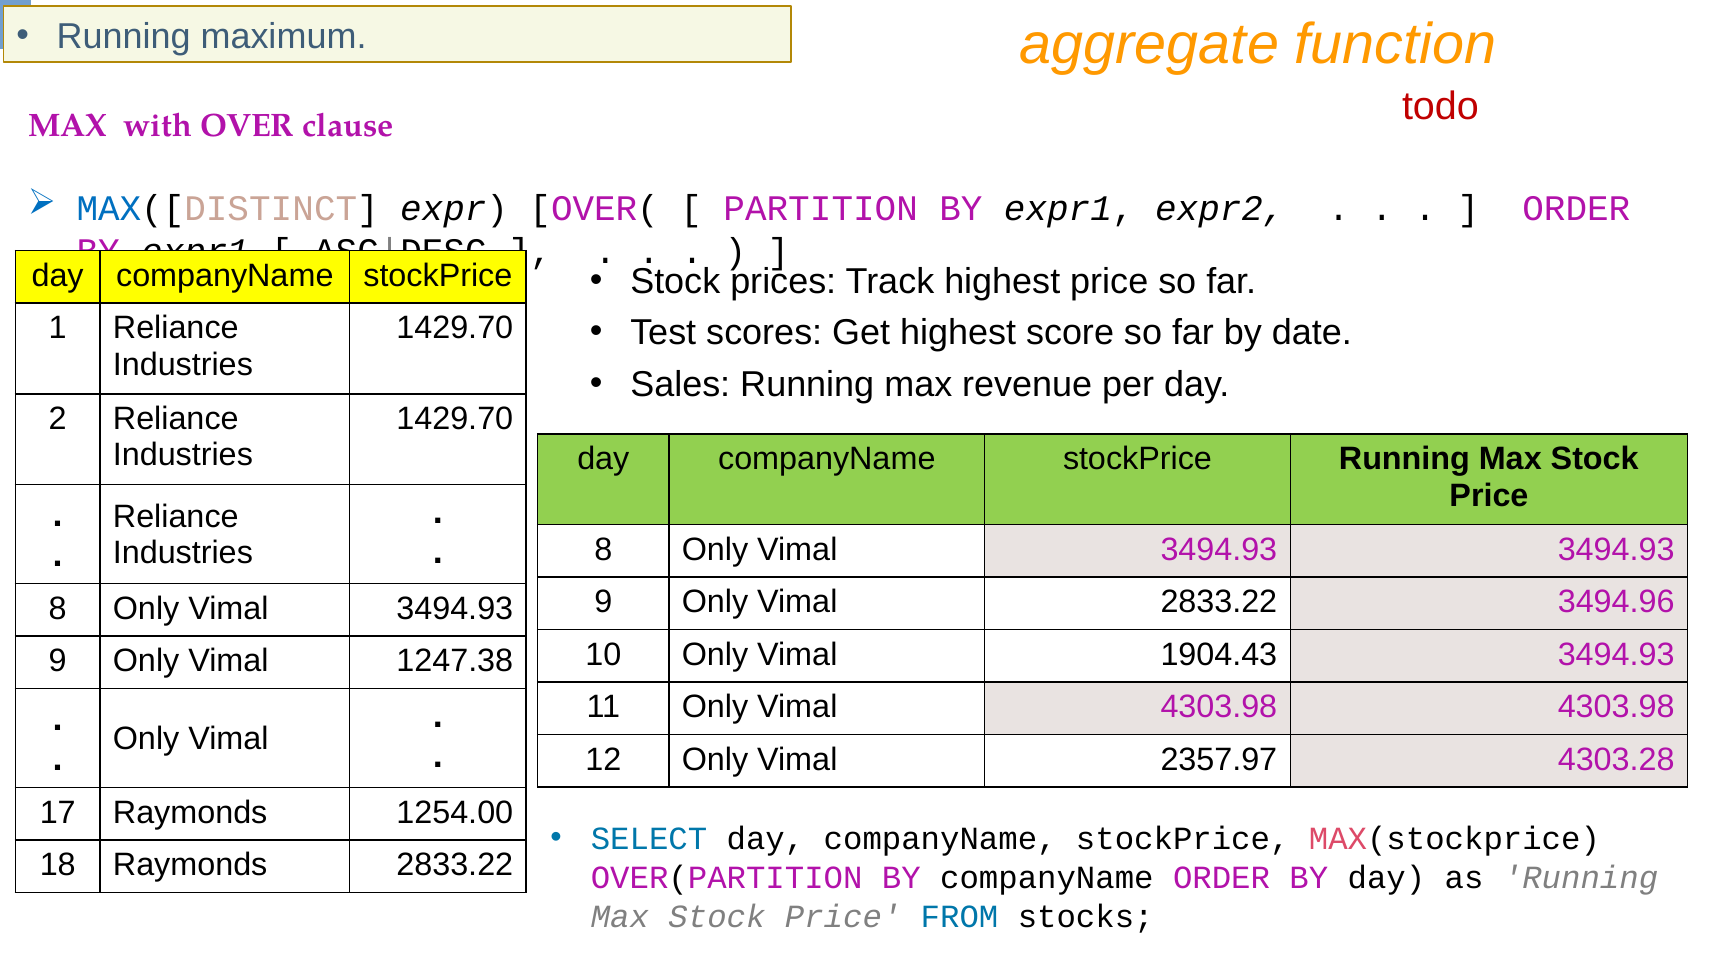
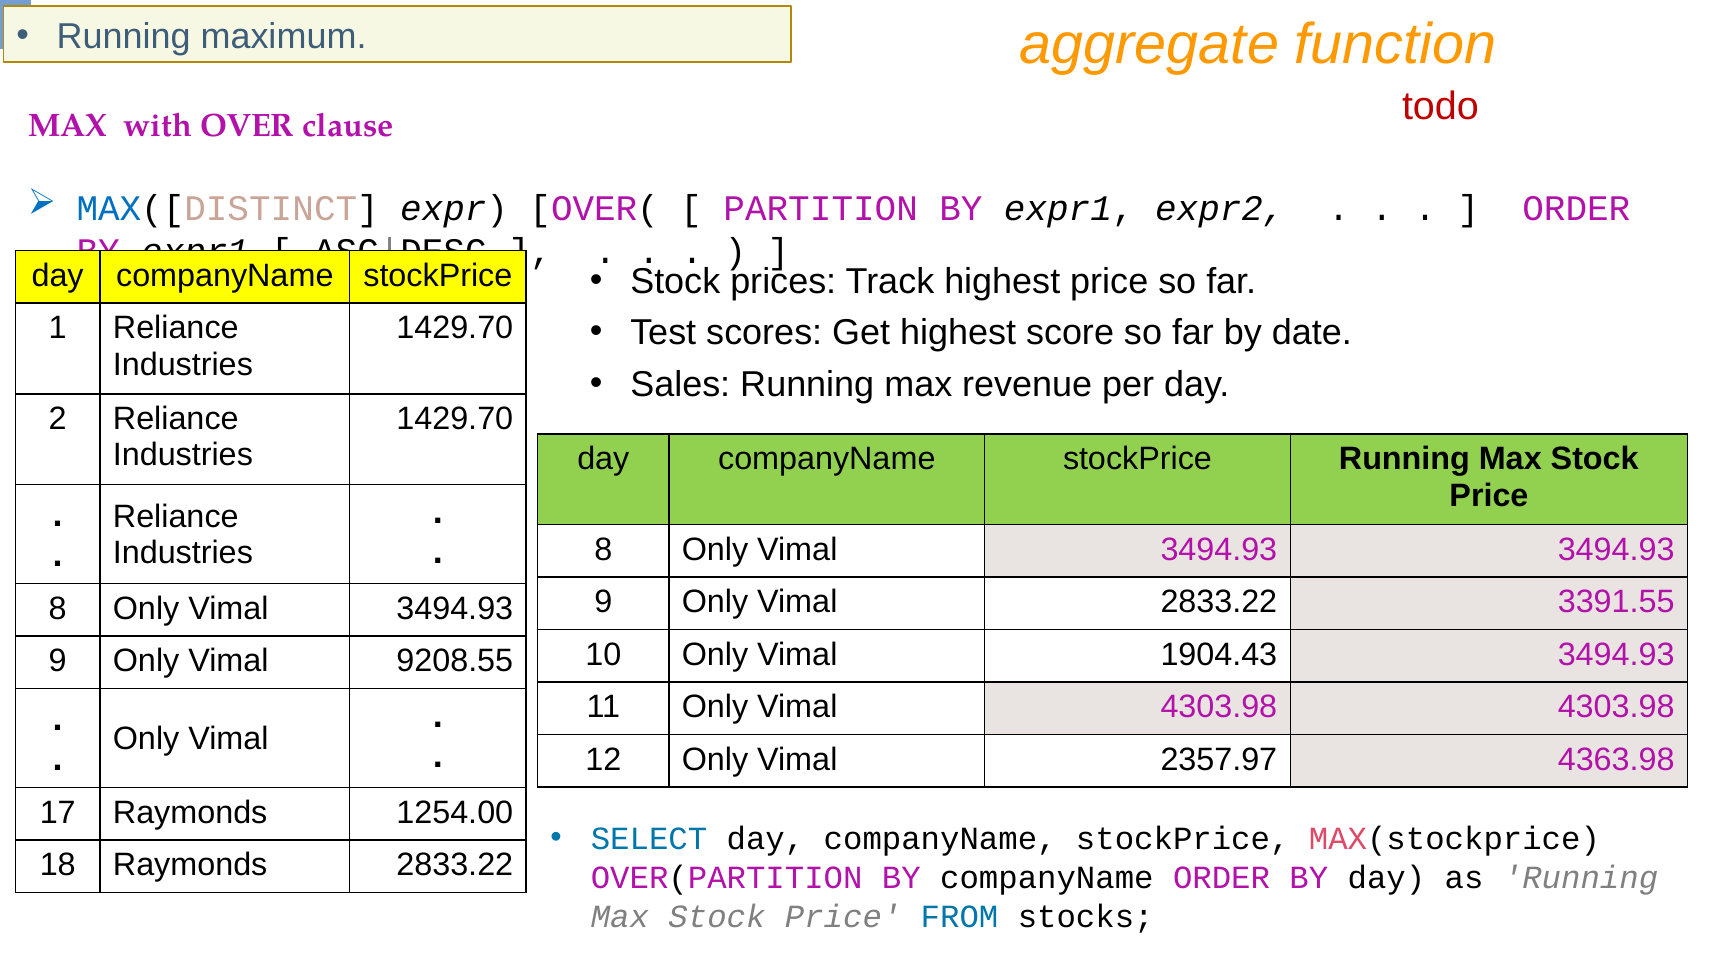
3494.96: 3494.96 -> 3391.55
1247.38: 1247.38 -> 9208.55
4303.28: 4303.28 -> 4363.98
